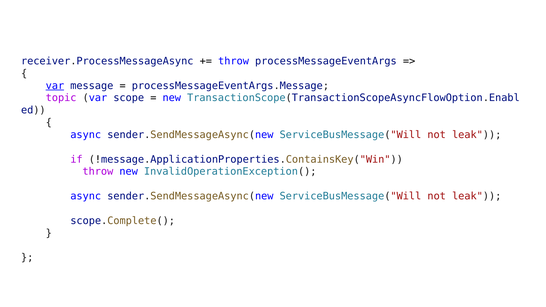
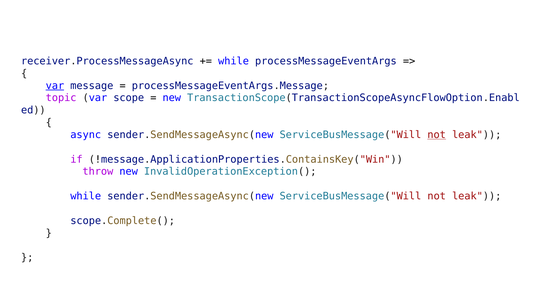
throw at (234, 61): throw -> while
not at (437, 135) underline: none -> present
async at (86, 196): async -> while
